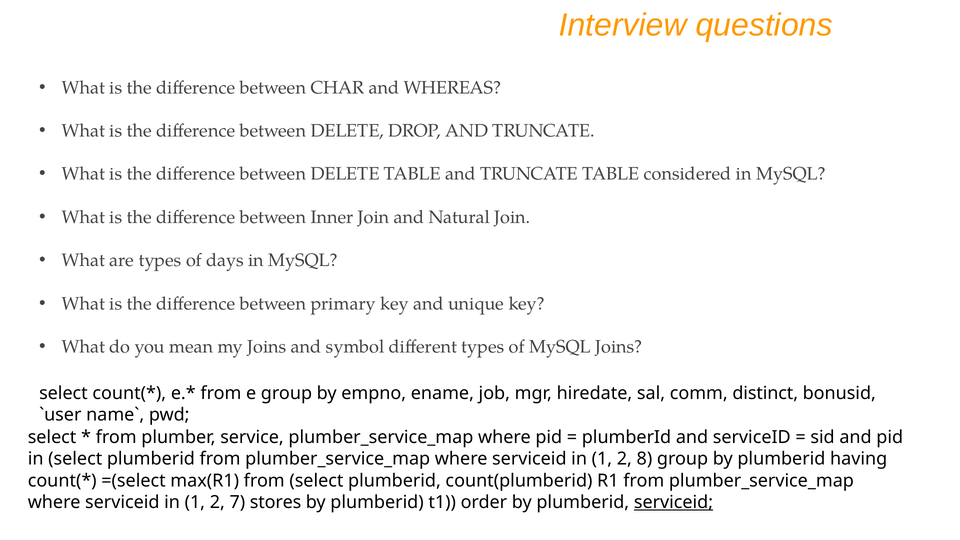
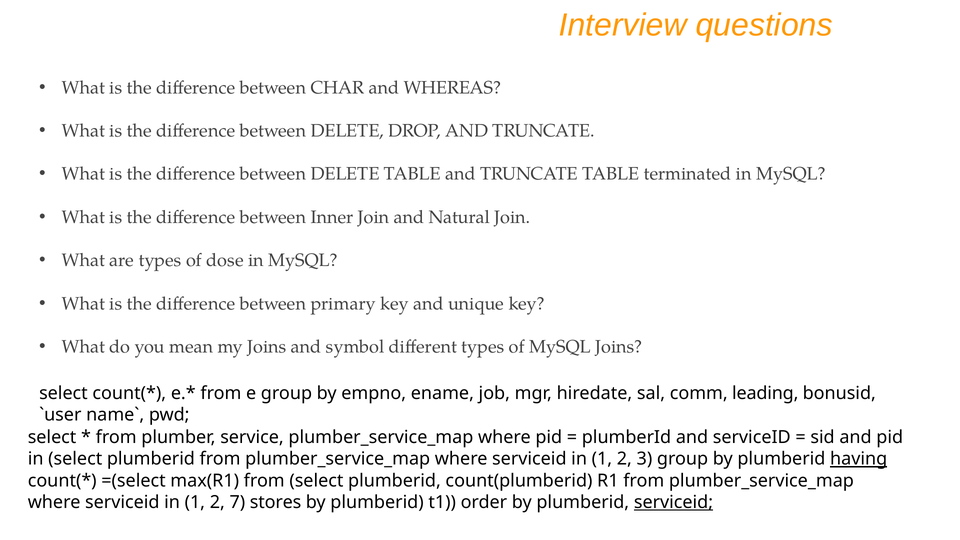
considered: considered -> terminated
days: days -> dose
distinct: distinct -> leading
8: 8 -> 3
having underline: none -> present
